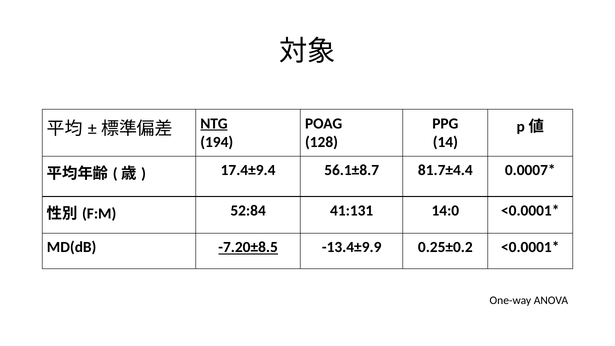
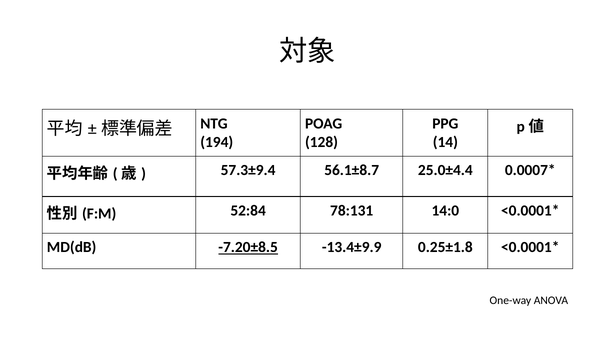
NTG underline: present -> none
17.4±9.4: 17.4±9.4 -> 57.3±9.4
81.7±4.4: 81.7±4.4 -> 25.0±4.4
41:131: 41:131 -> 78:131
0.25±0.2: 0.25±0.2 -> 0.25±1.8
